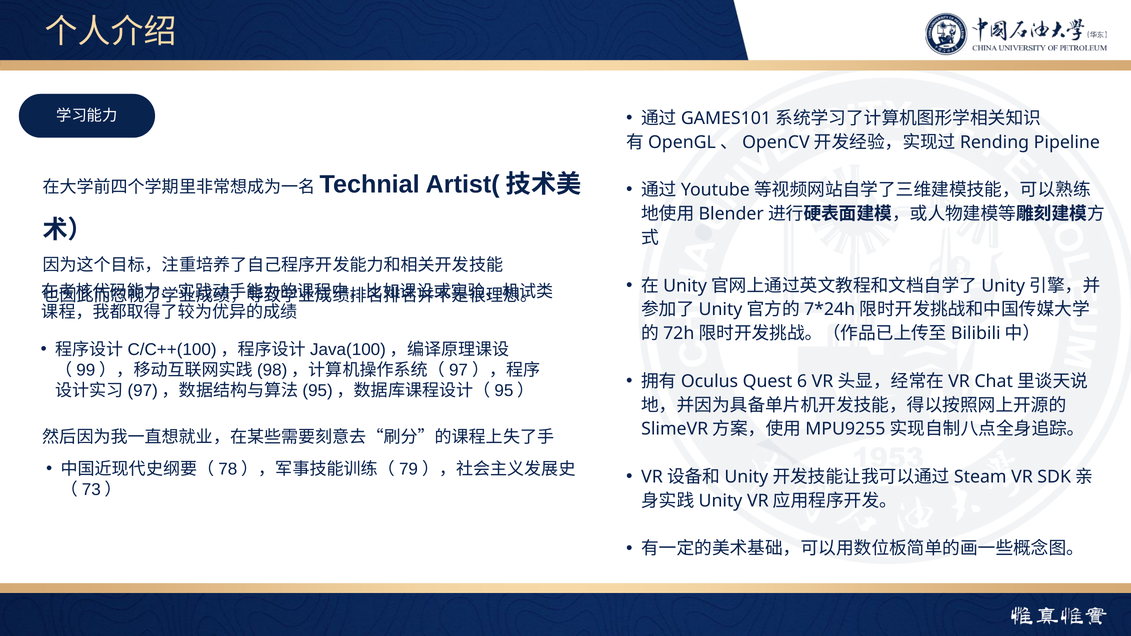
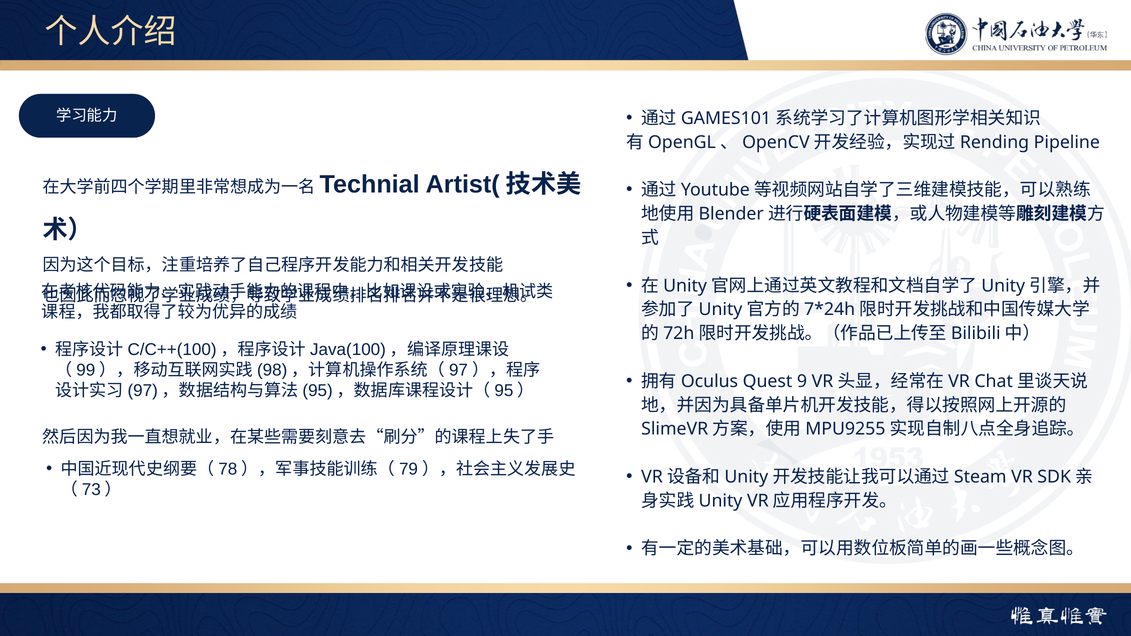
6: 6 -> 9
